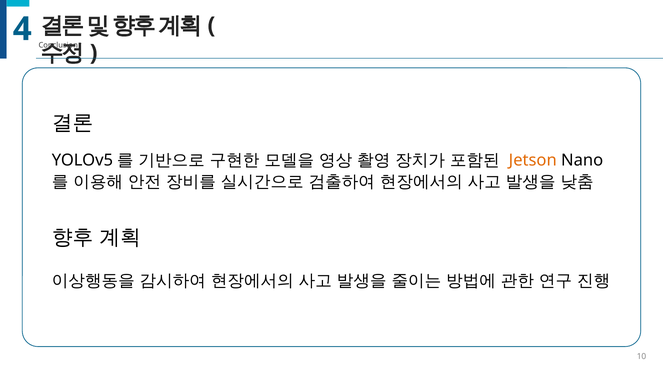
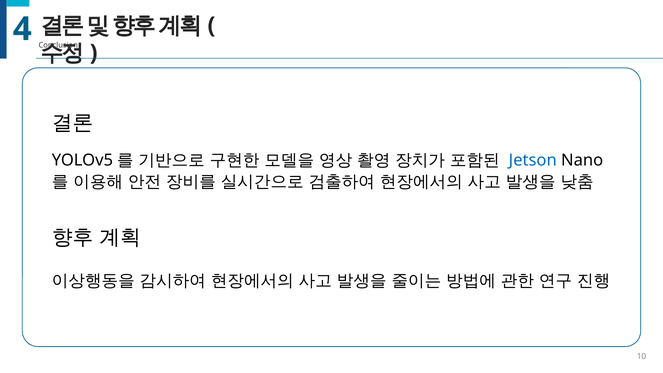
Jetson colour: orange -> blue
